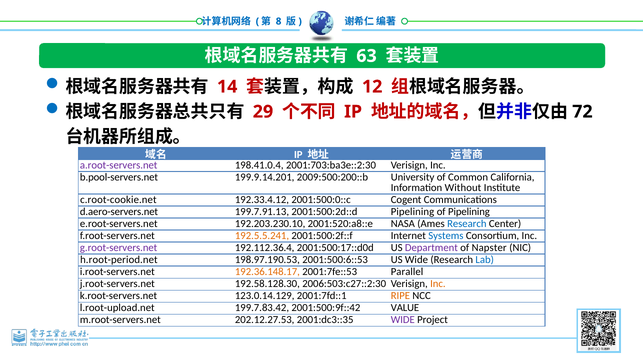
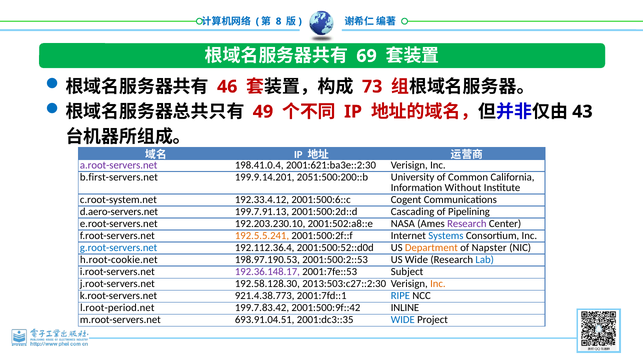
63: 63 -> 69
14: 14 -> 46
12: 12 -> 73
29: 29 -> 49
72: 72 -> 43
2001:703:ba3e::2:30: 2001:703:ba3e::2:30 -> 2001:621:ba3e::2:30
b.pool-servers.net: b.pool-servers.net -> b.first-servers.net
2009:500:200::b: 2009:500:200::b -> 2051:500:200::b
c.root-cookie.net: c.root-cookie.net -> c.root-system.net
2001:500:0::c: 2001:500:0::c -> 2001:500:6::c
2001:500:2d::d Pipelining: Pipelining -> Cascading
2001:520:a8::e: 2001:520:a8::e -> 2001:502:a8::e
Research at (467, 223) colour: blue -> purple
g.root-servers.net colour: purple -> blue
2001:500:17::d0d: 2001:500:17::d0d -> 2001:500:52::d0d
Department colour: purple -> orange
h.root-period.net: h.root-period.net -> h.root-cookie.net
2001:500:6::53: 2001:500:6::53 -> 2001:500:2::53
192.36.148.17 colour: orange -> purple
Parallel: Parallel -> Subject
2006:503:c27::2:30: 2006:503:c27::2:30 -> 2013:503:c27::2:30
123.0.14.129: 123.0.14.129 -> 921.4.38.773
RIPE colour: orange -> blue
l.root-upload.net: l.root-upload.net -> l.root-period.net
VALUE: VALUE -> INLINE
202.12.27.53: 202.12.27.53 -> 693.91.04.51
WIDE at (403, 320) colour: purple -> blue
